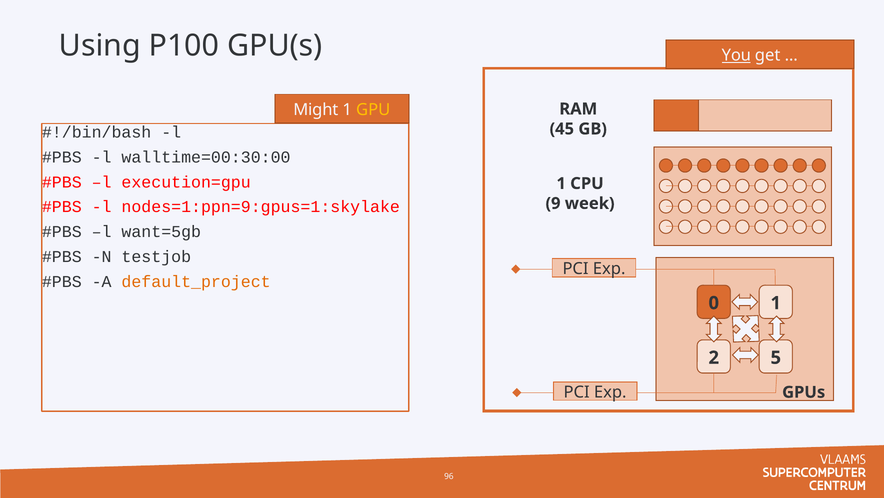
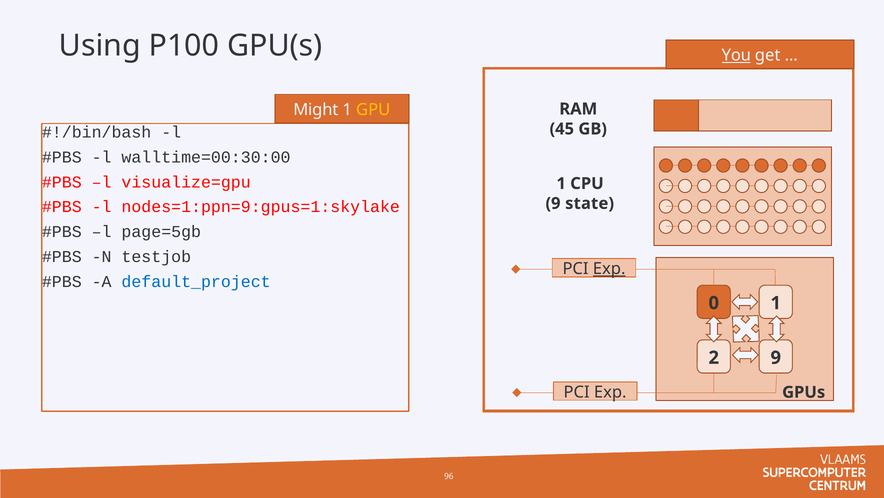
execution=gpu: execution=gpu -> visualize=gpu
week: week -> state
want=5gb: want=5gb -> page=5gb
Exp at (609, 268) underline: none -> present
default_project colour: orange -> blue
2 5: 5 -> 9
